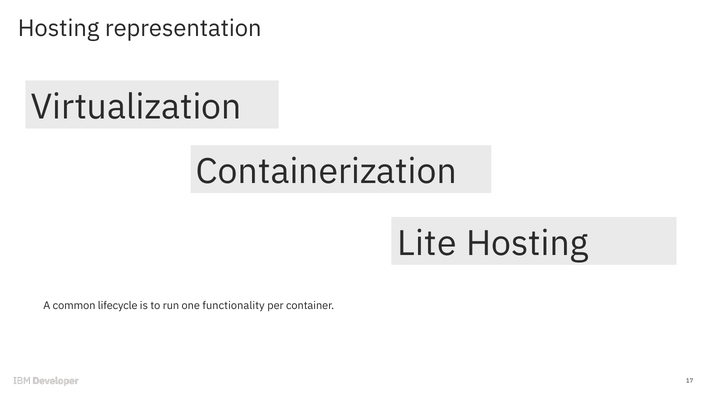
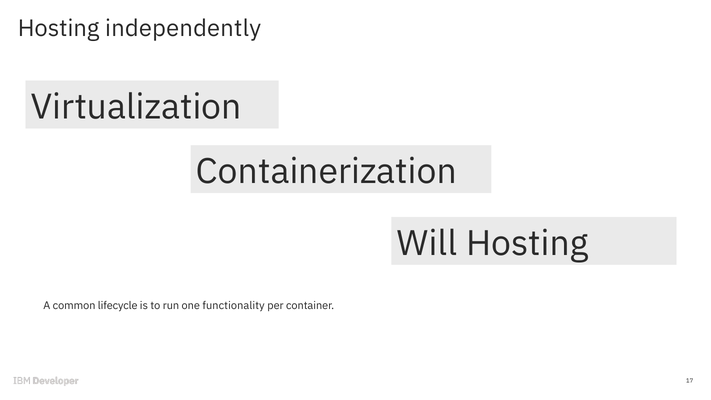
representation: representation -> independently
Lite: Lite -> Will
